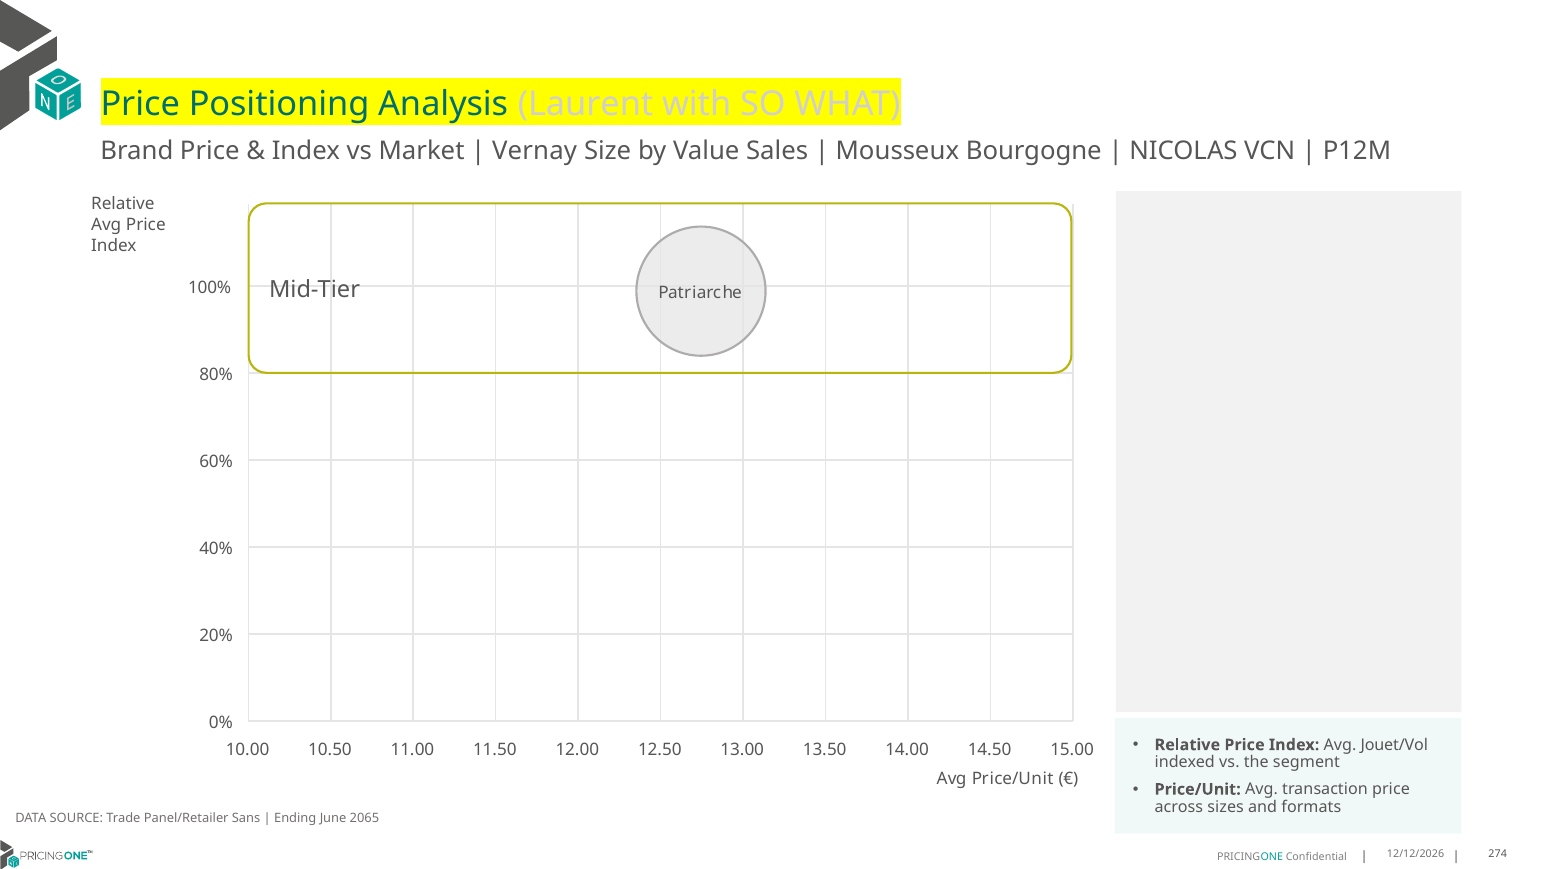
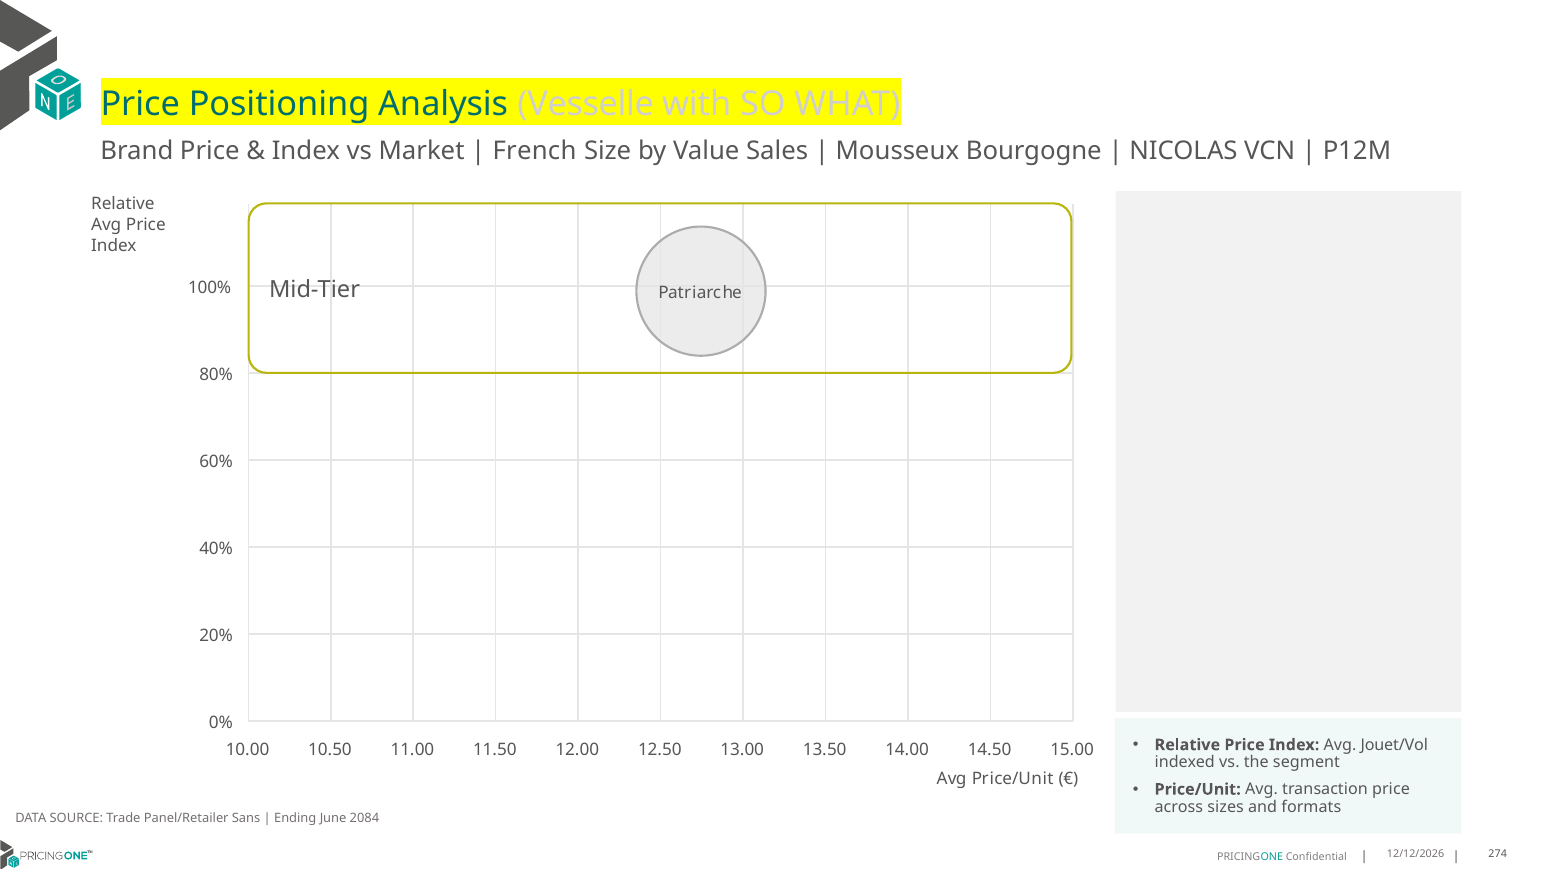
Laurent: Laurent -> Vesselle
Vernay: Vernay -> French
2065: 2065 -> 2084
